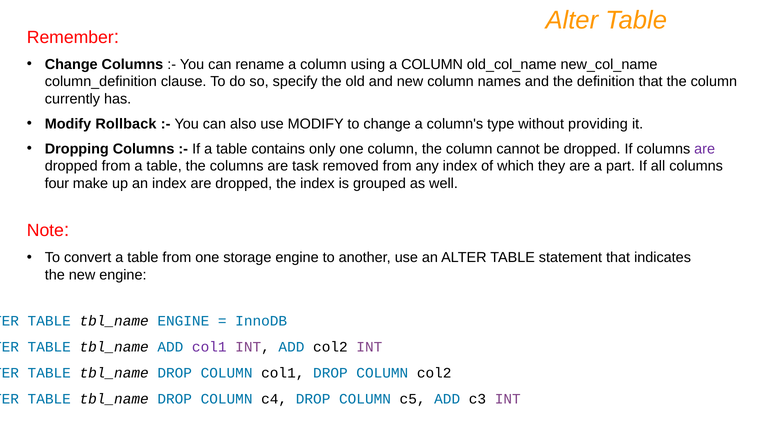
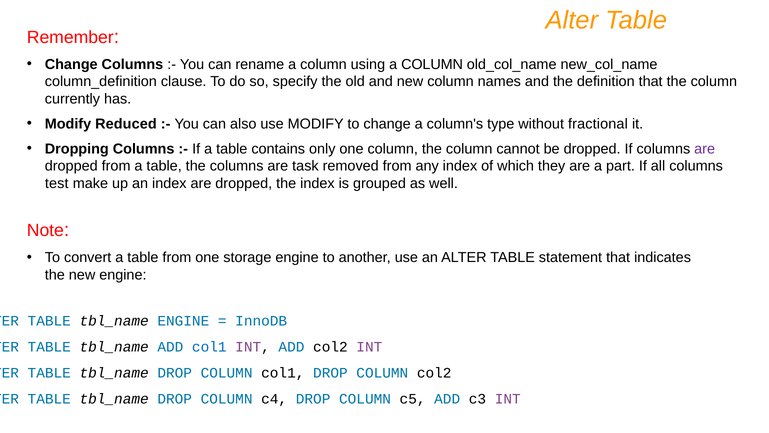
Rollback: Rollback -> Reduced
providing: providing -> fractional
four: four -> test
col1 at (209, 347) colour: purple -> blue
